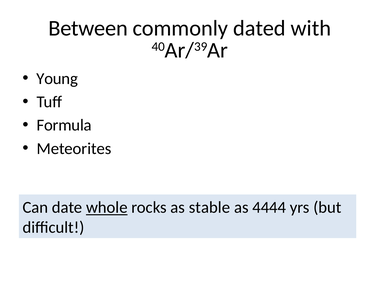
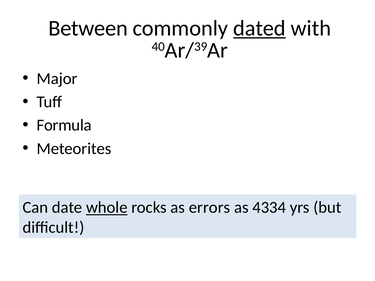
dated underline: none -> present
Young: Young -> Major
stable: stable -> errors
4444: 4444 -> 4334
